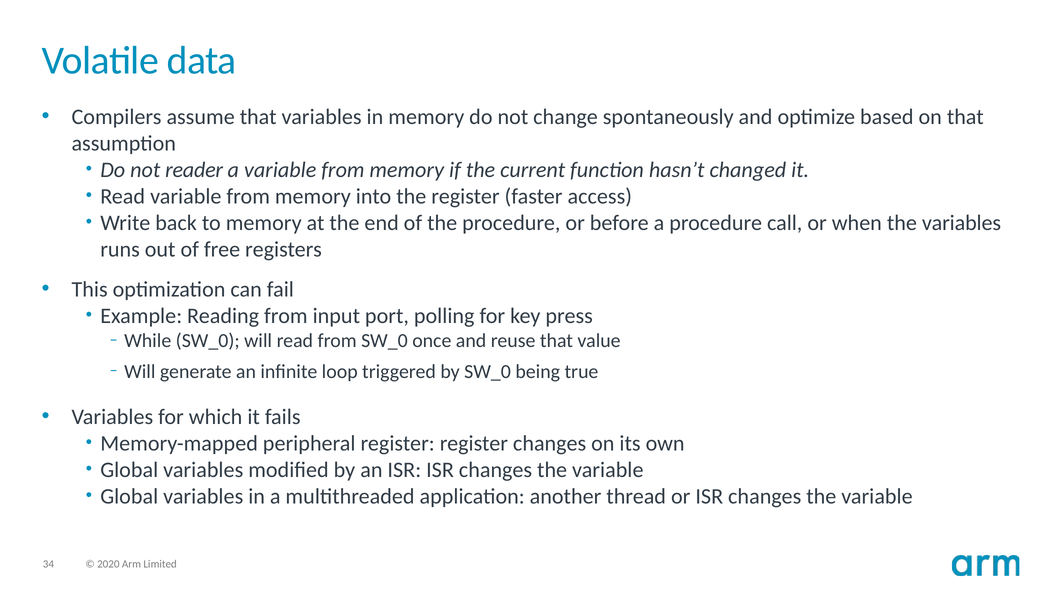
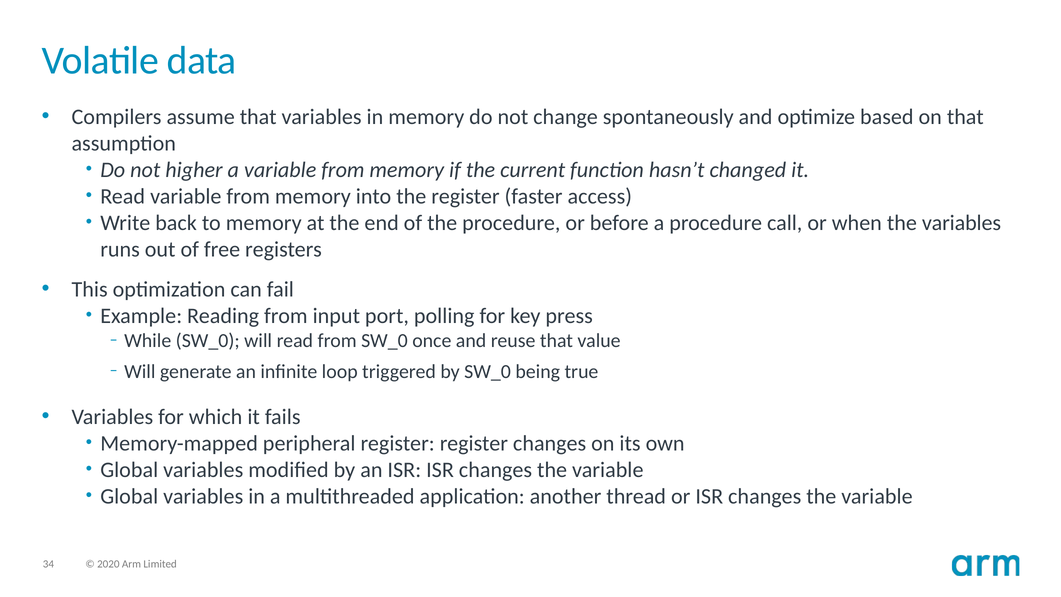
reader: reader -> higher
